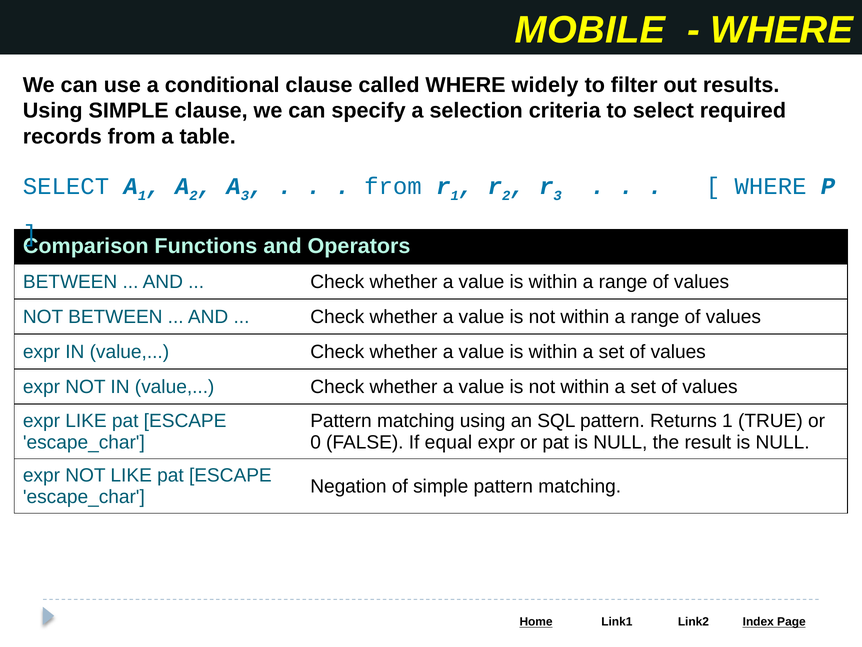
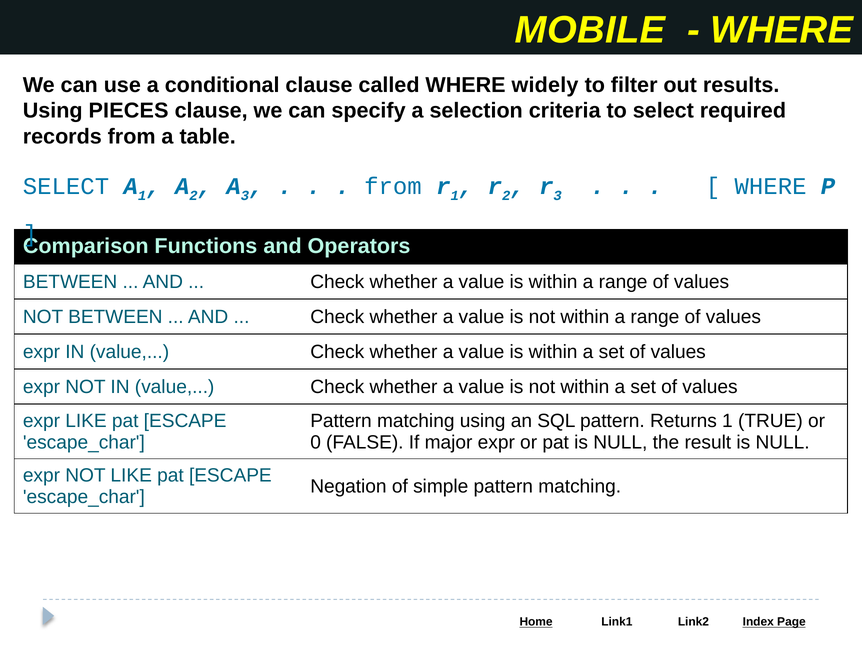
Using SIMPLE: SIMPLE -> PIECES
equal: equal -> major
